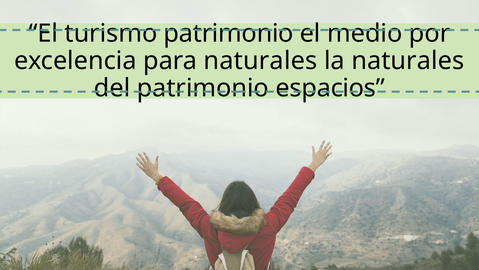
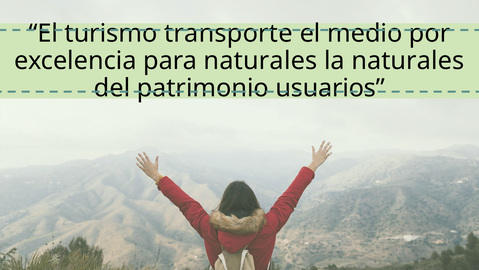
turismo patrimonio: patrimonio -> transporte
espacios: espacios -> usuarios
